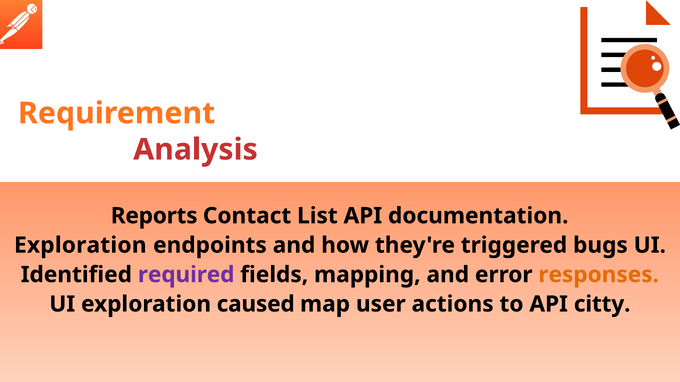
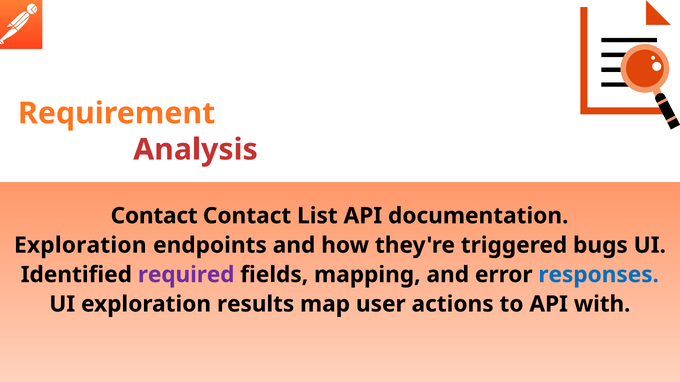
Reports at (154, 216): Reports -> Contact
responses colour: orange -> blue
caused: caused -> results
citty: citty -> with
